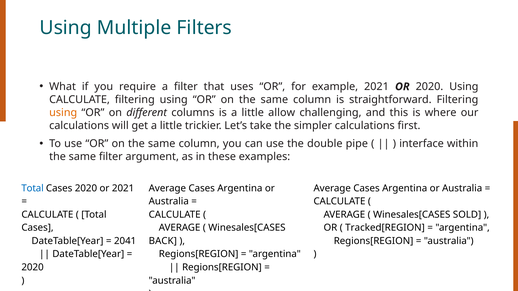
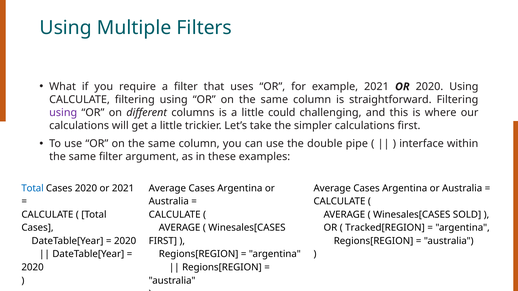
using at (63, 113) colour: orange -> purple
allow: allow -> could
2041 at (125, 241): 2041 -> 2020
BACK at (163, 241): BACK -> FIRST
